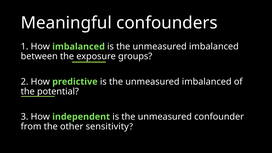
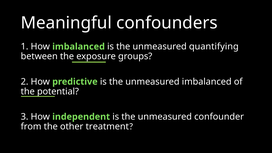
imbalanced at (214, 47): imbalanced -> quantifying
sensitivity: sensitivity -> treatment
